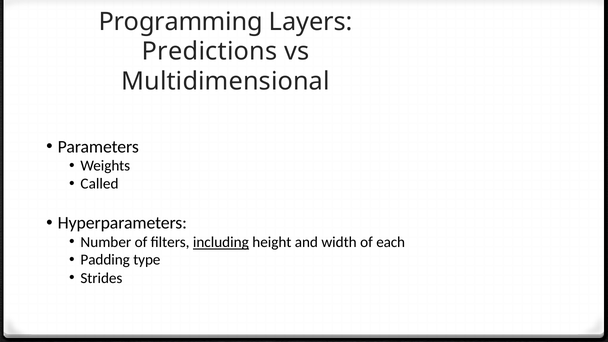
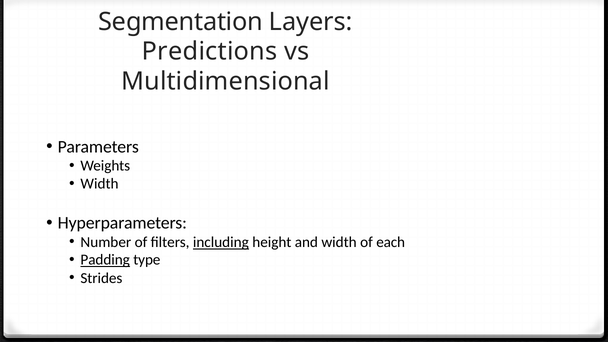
Programming: Programming -> Segmentation
Called at (100, 184): Called -> Width
Padding underline: none -> present
